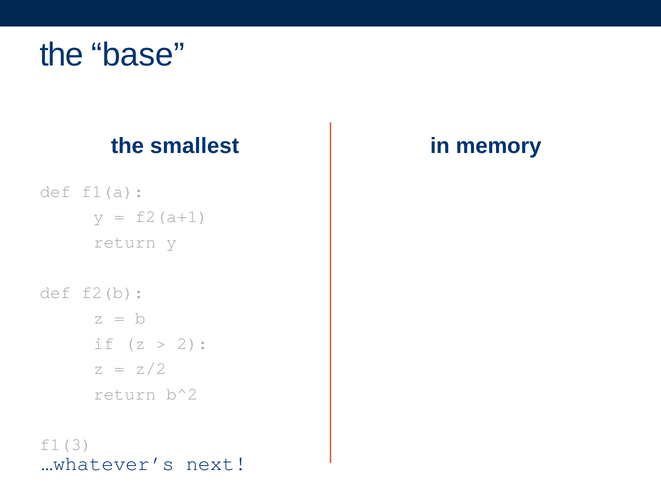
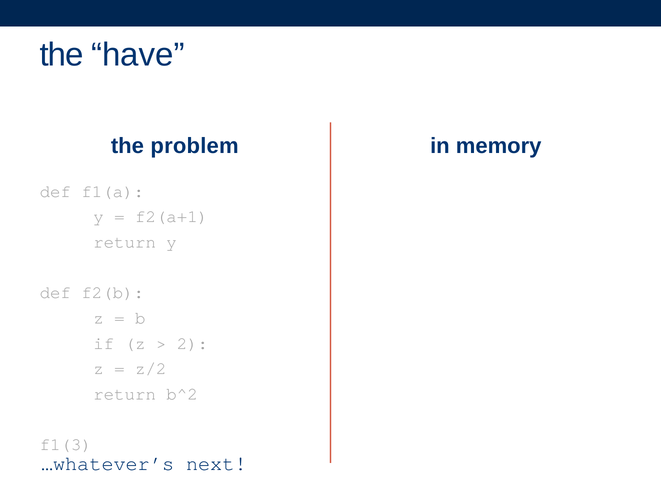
base: base -> have
smallest: smallest -> problem
